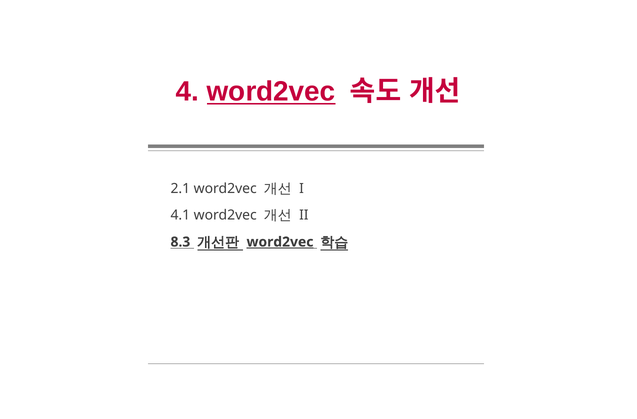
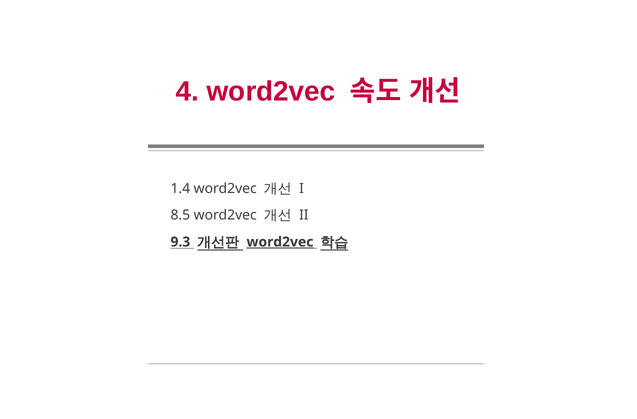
word2vec at (271, 92) underline: present -> none
2.1: 2.1 -> 1.4
4.1: 4.1 -> 8.5
8.3: 8.3 -> 9.3
